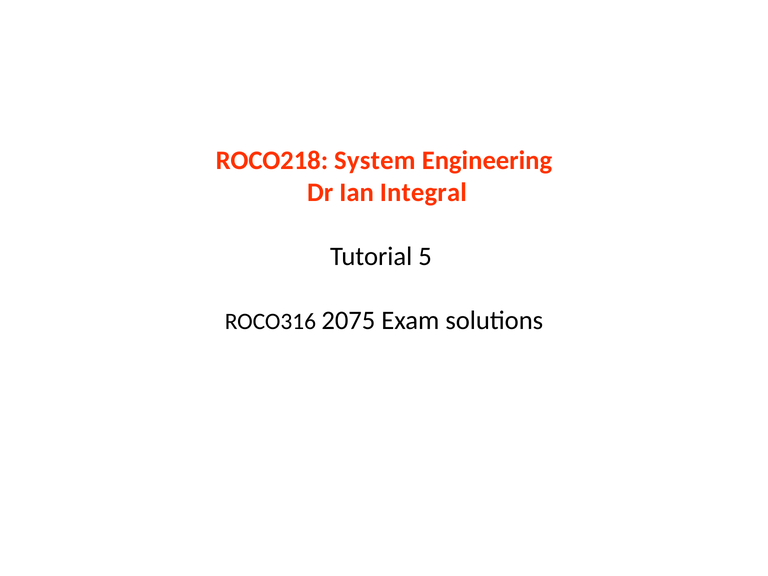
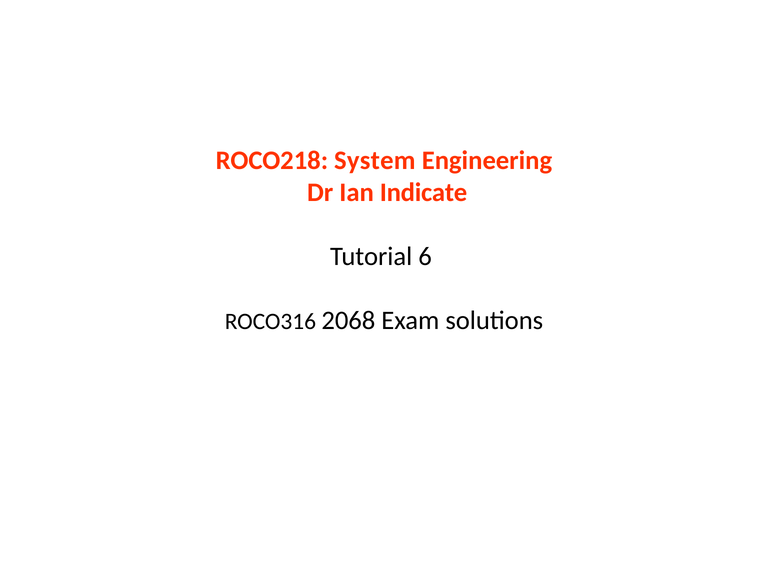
Integral: Integral -> Indicate
5: 5 -> 6
2075: 2075 -> 2068
